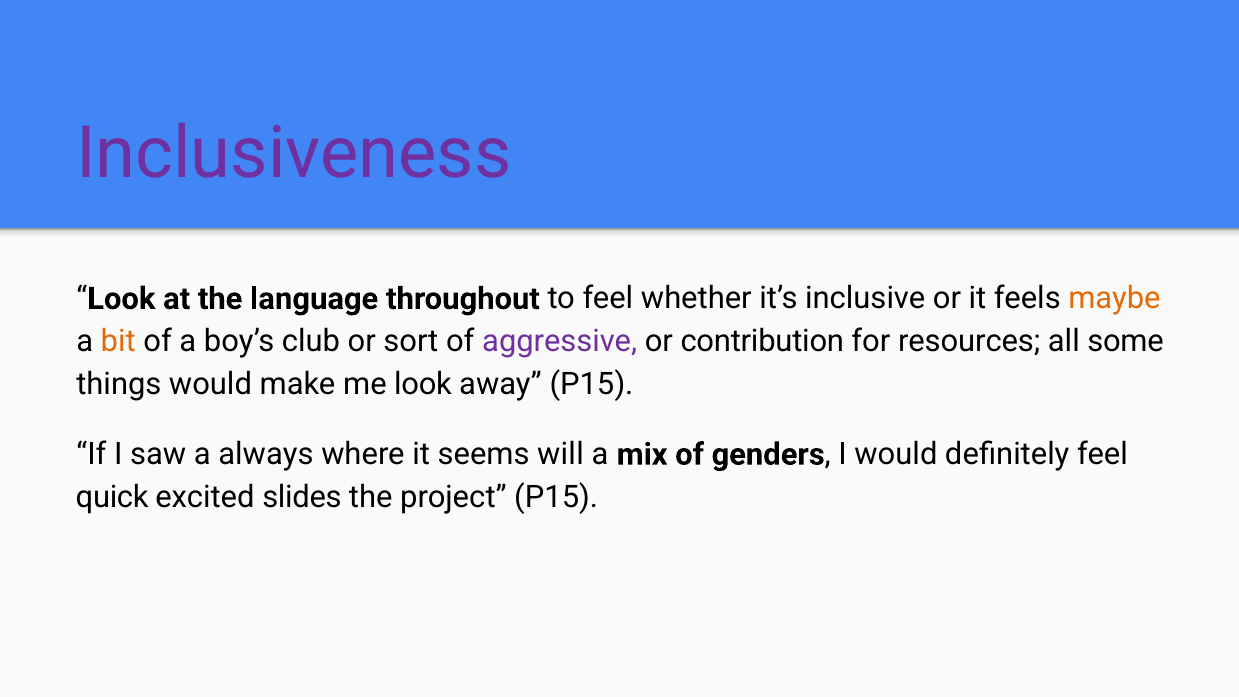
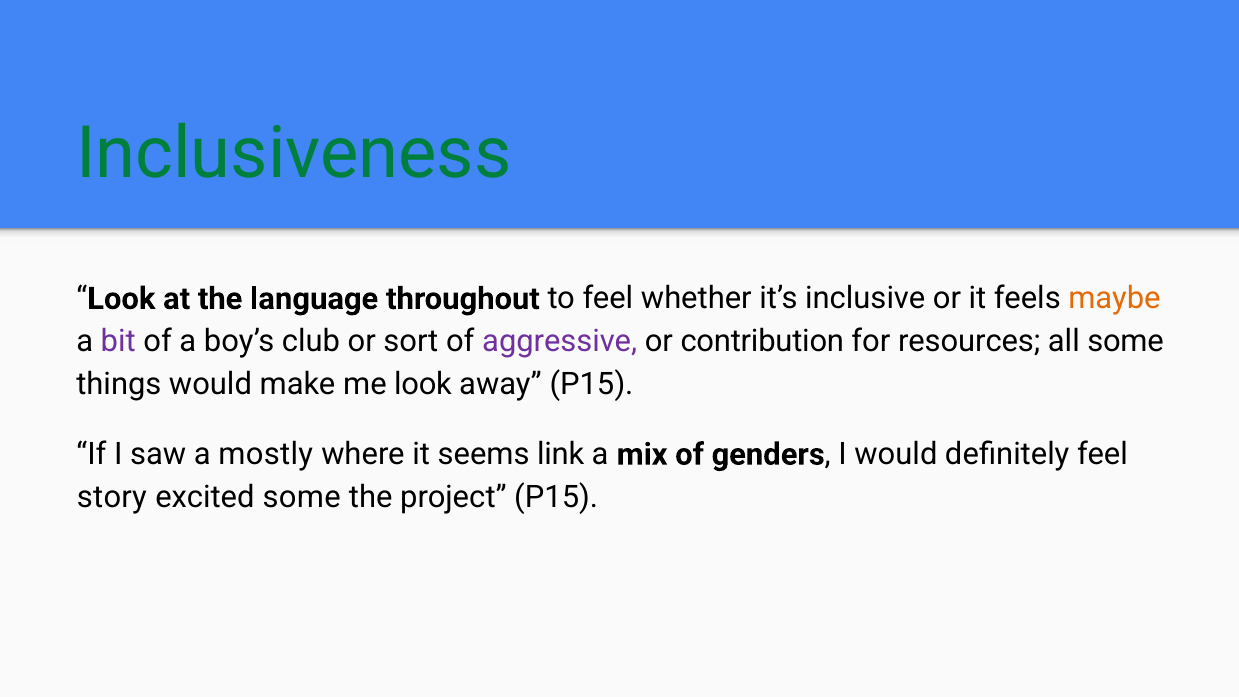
Inclusiveness colour: purple -> green
bit colour: orange -> purple
always: always -> mostly
will: will -> link
quick: quick -> story
excited slides: slides -> some
